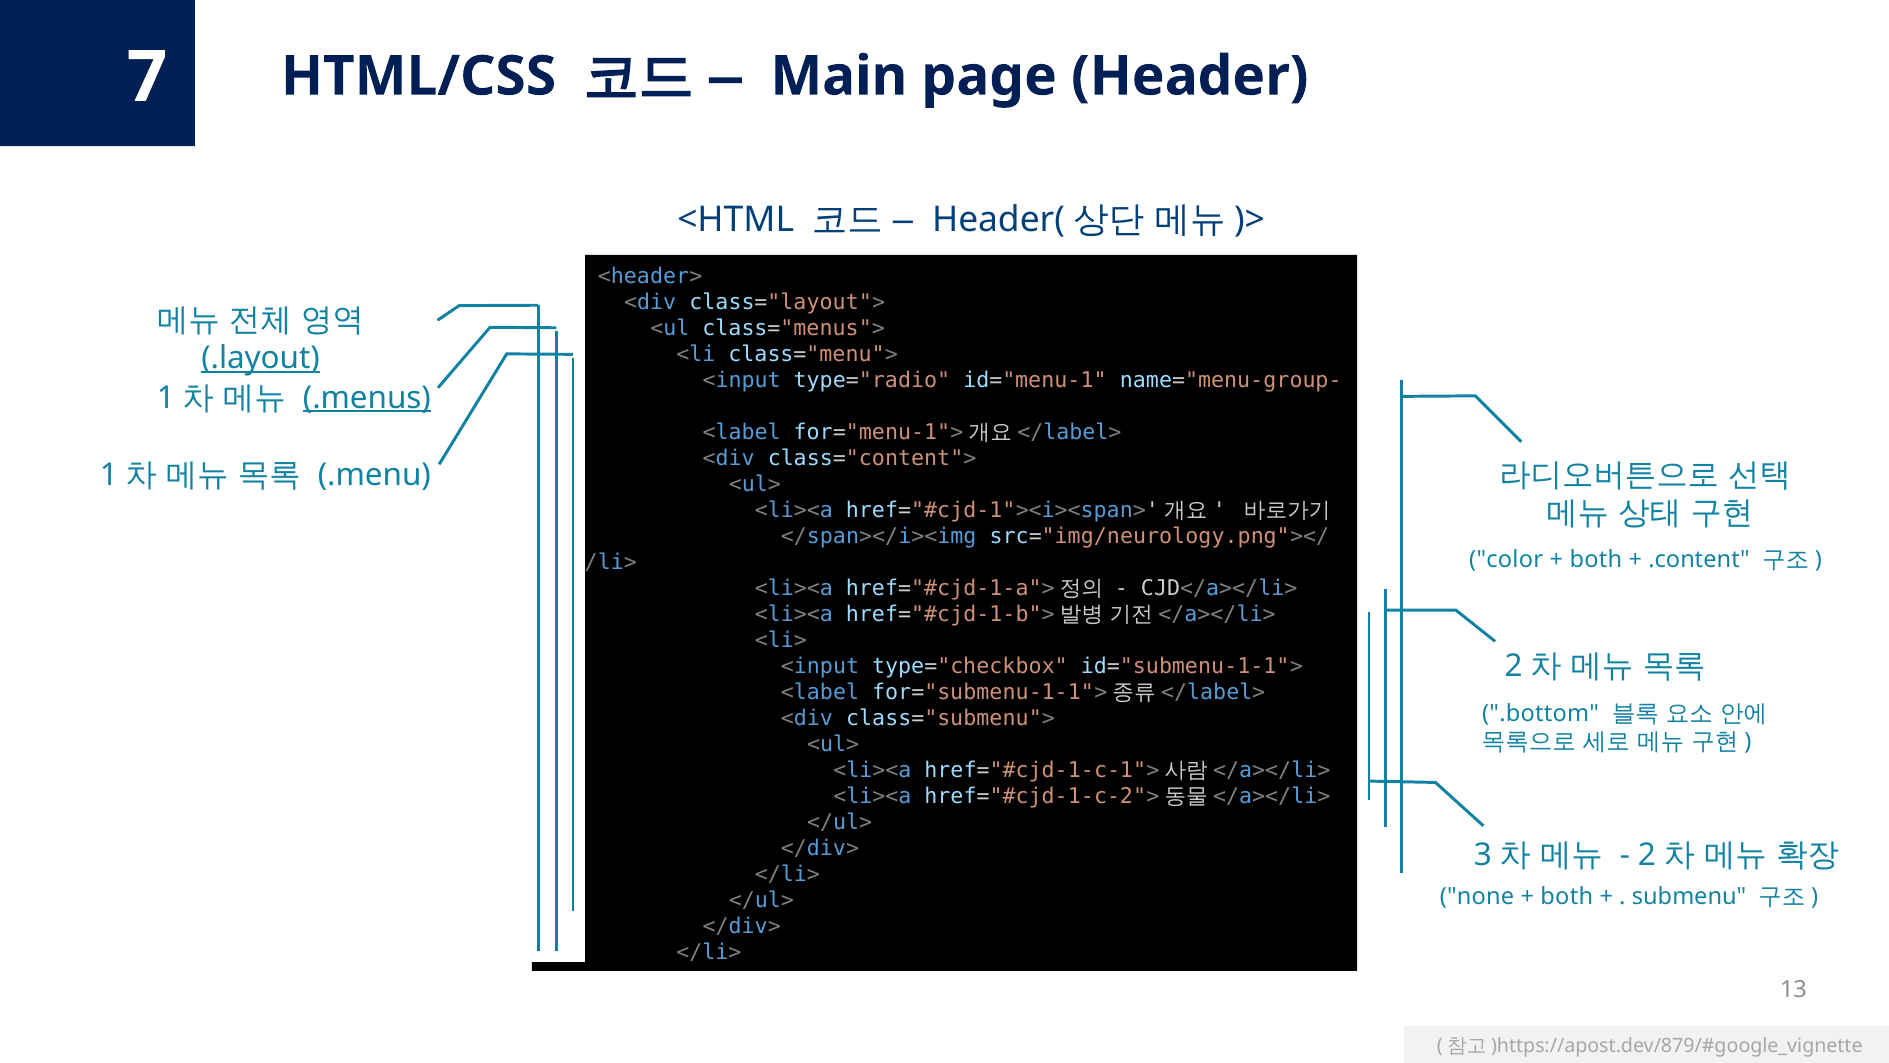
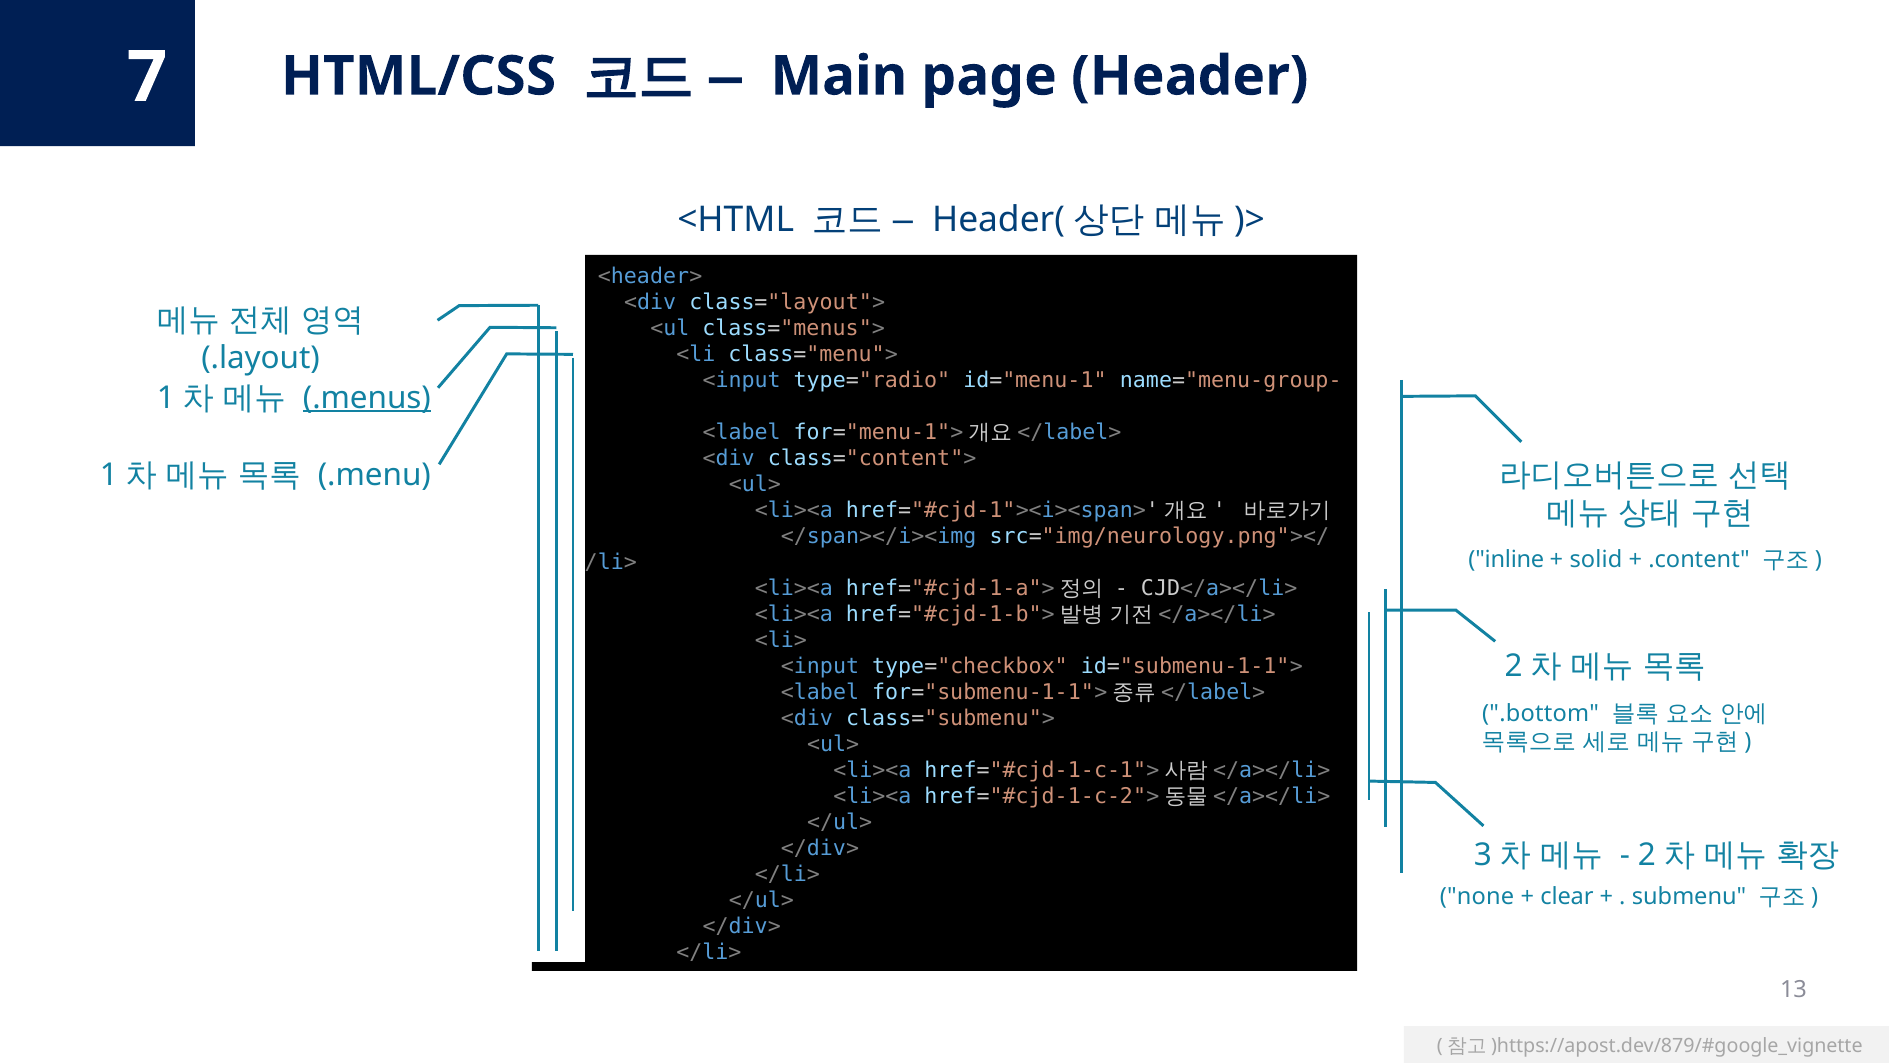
.layout underline: present -> none
color: color -> inline
both at (1596, 559): both -> solid
both at (1567, 897): both -> clear
